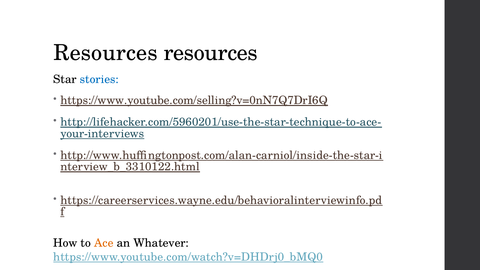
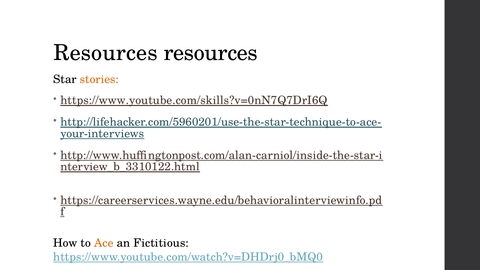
stories colour: blue -> orange
https://www.youtube.com/selling?v=0nN7Q7DrI6Q: https://www.youtube.com/selling?v=0nN7Q7DrI6Q -> https://www.youtube.com/skills?v=0nN7Q7DrI6Q
Whatever: Whatever -> Fictitious
